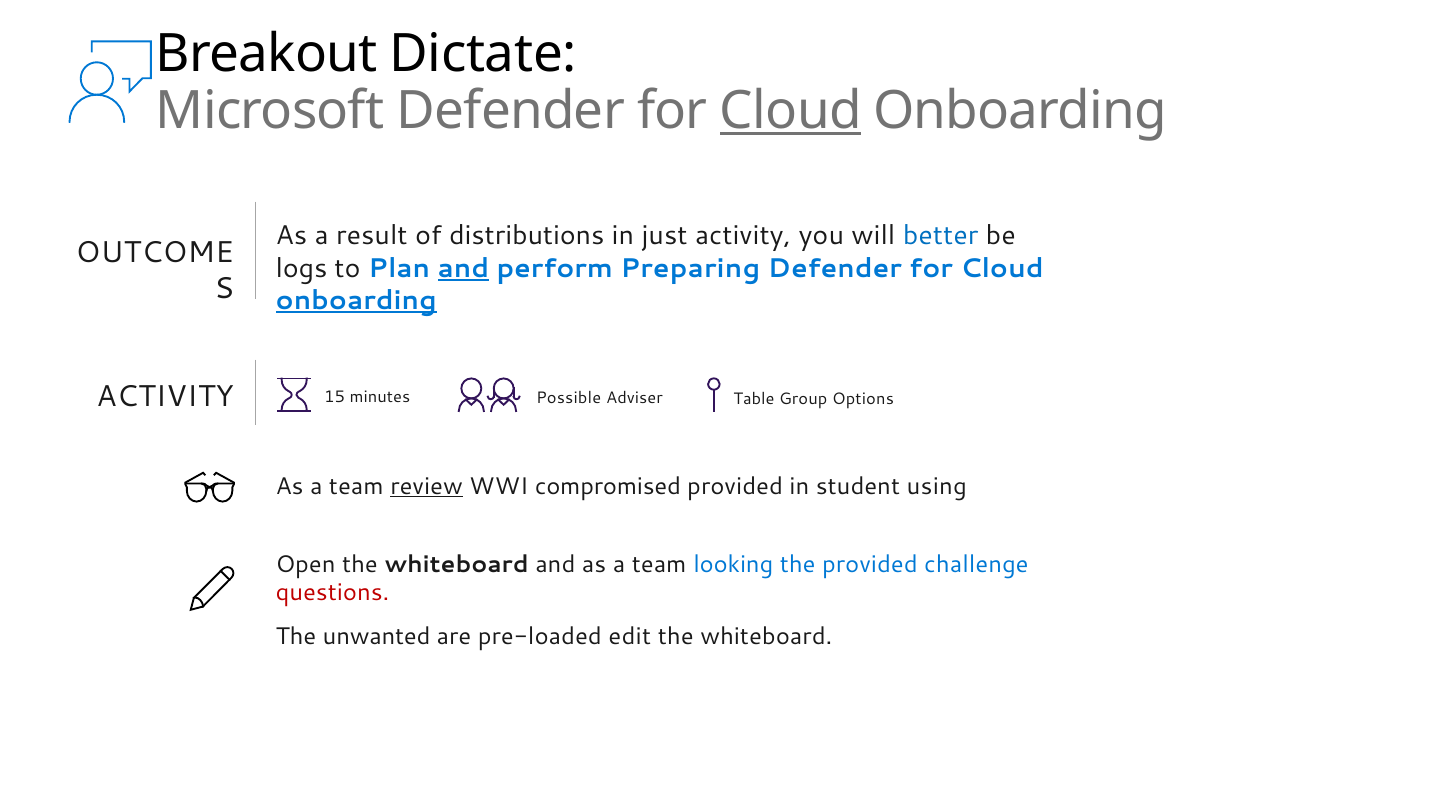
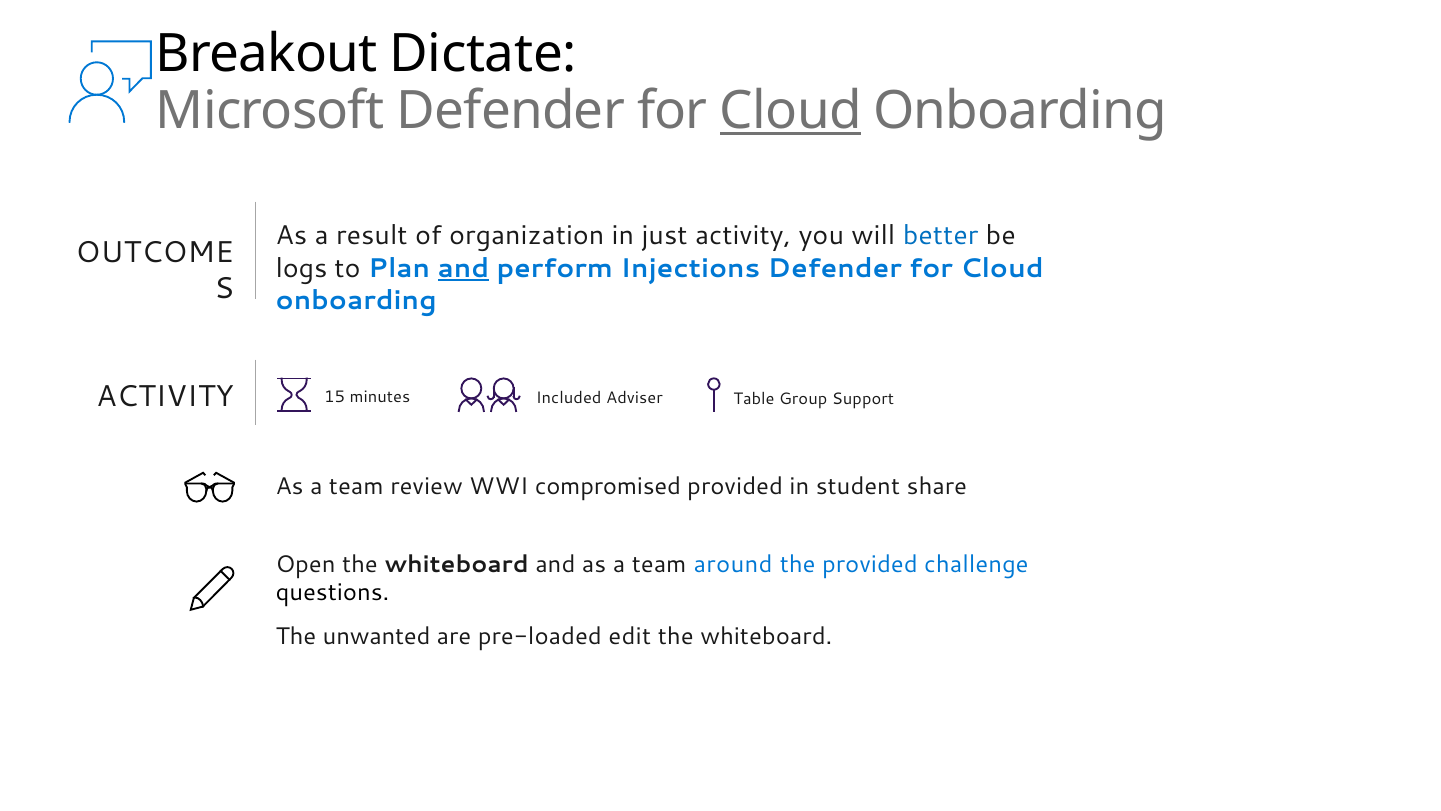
distributions: distributions -> organization
Preparing: Preparing -> Injections
onboarding at (356, 300) underline: present -> none
Possible: Possible -> Included
Options: Options -> Support
review underline: present -> none
using: using -> share
looking: looking -> around
questions colour: red -> black
